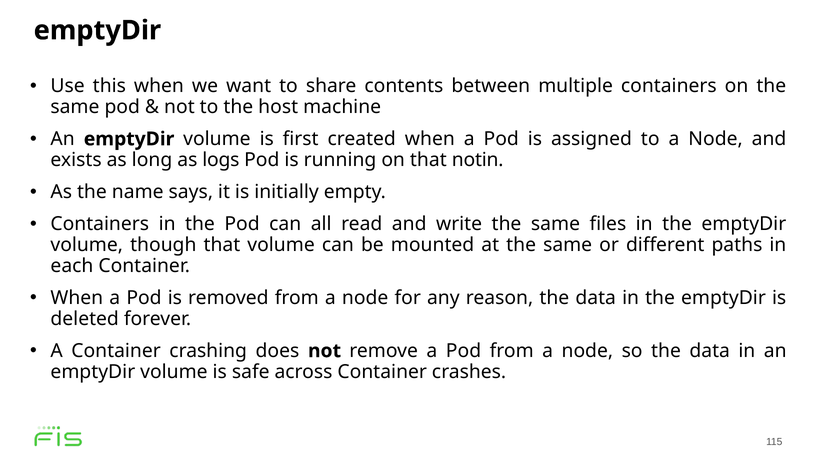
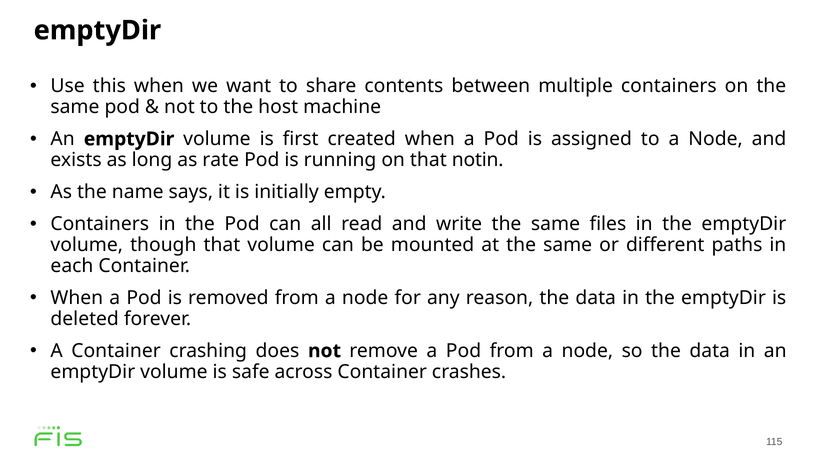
logs: logs -> rate
